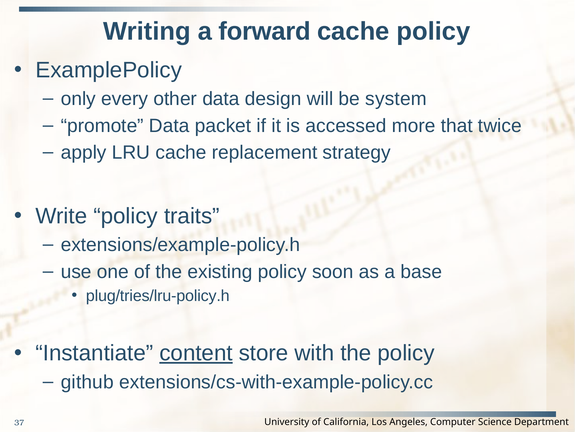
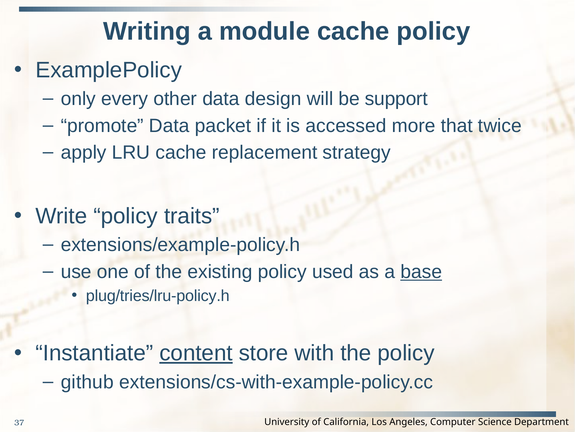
forward: forward -> module
system: system -> support
soon: soon -> used
base underline: none -> present
